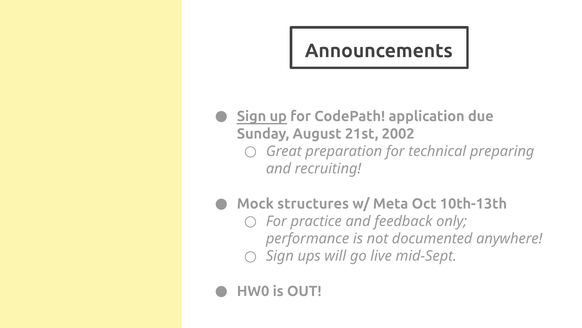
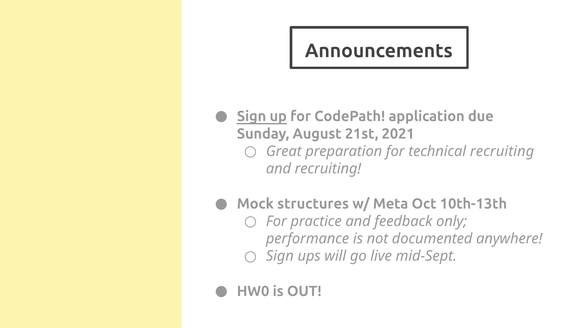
2002: 2002 -> 2021
technical preparing: preparing -> recruiting
